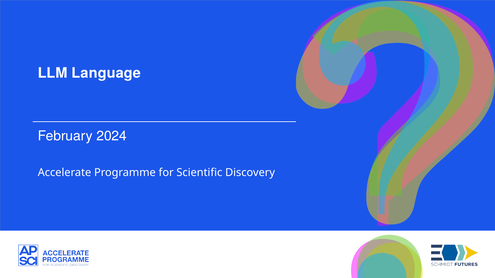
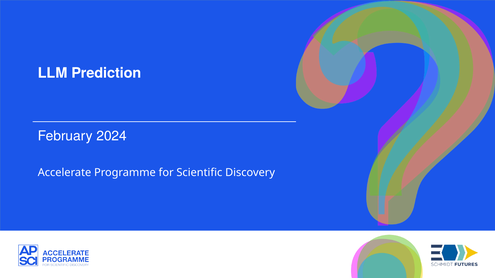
Language: Language -> Prediction
